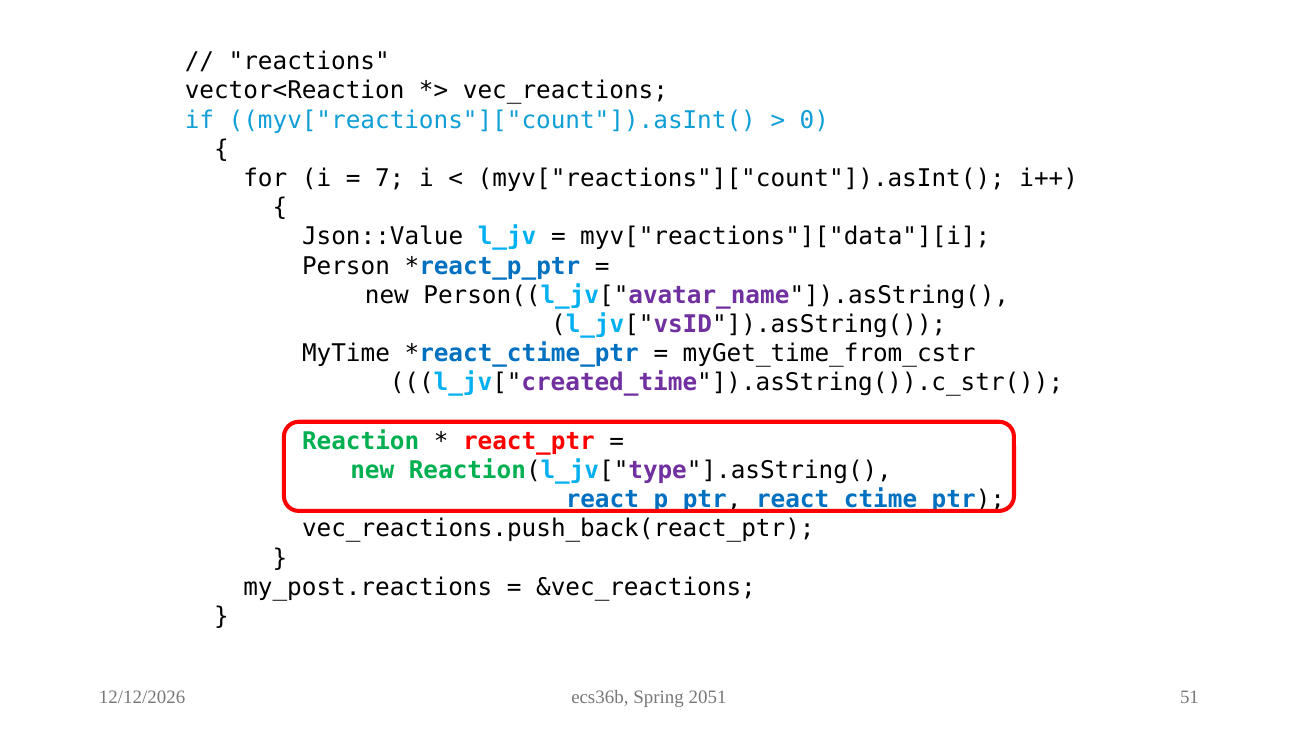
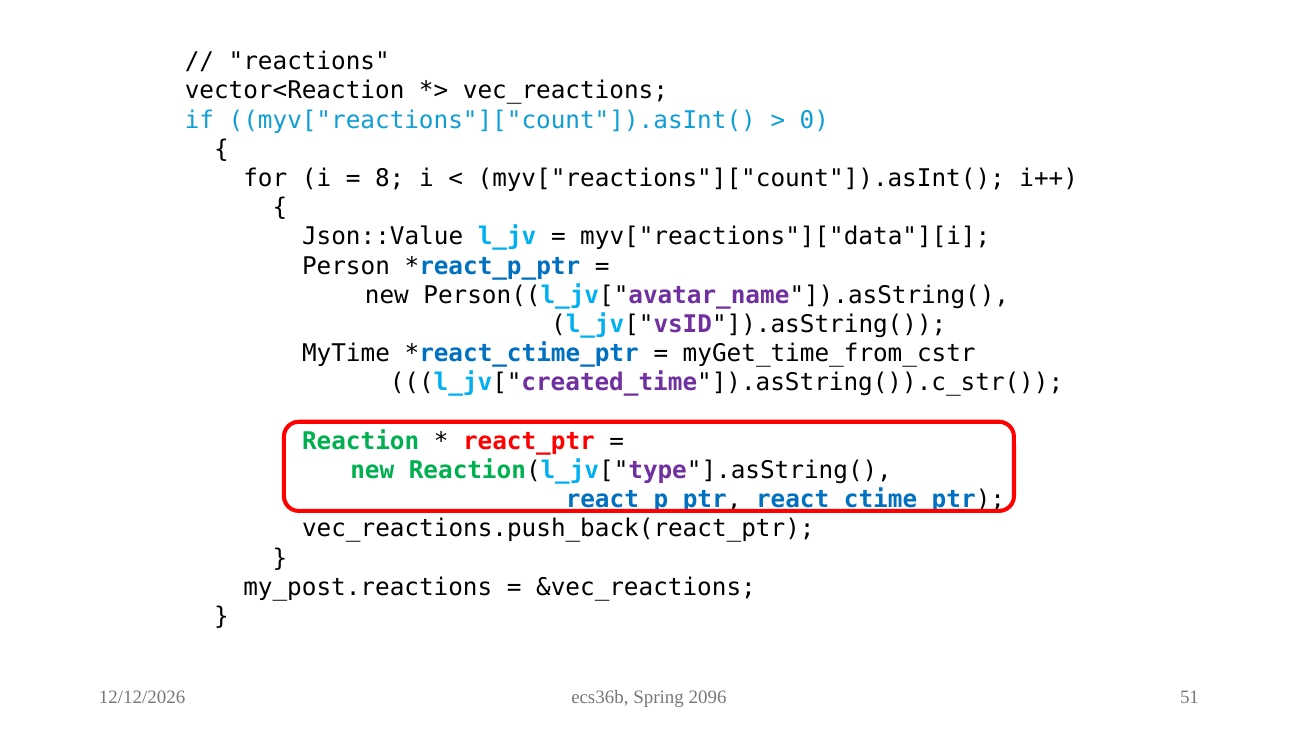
7: 7 -> 8
2051: 2051 -> 2096
